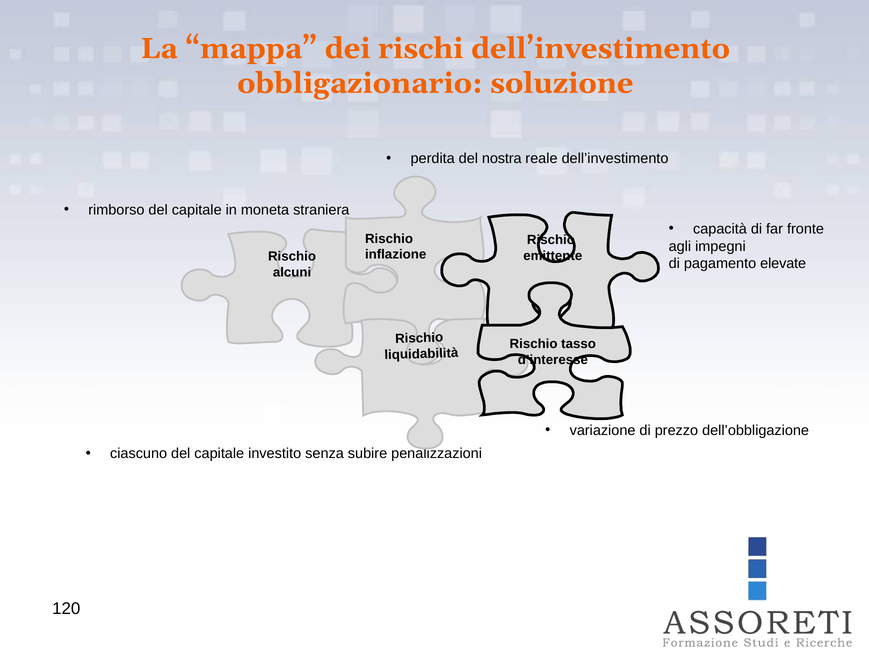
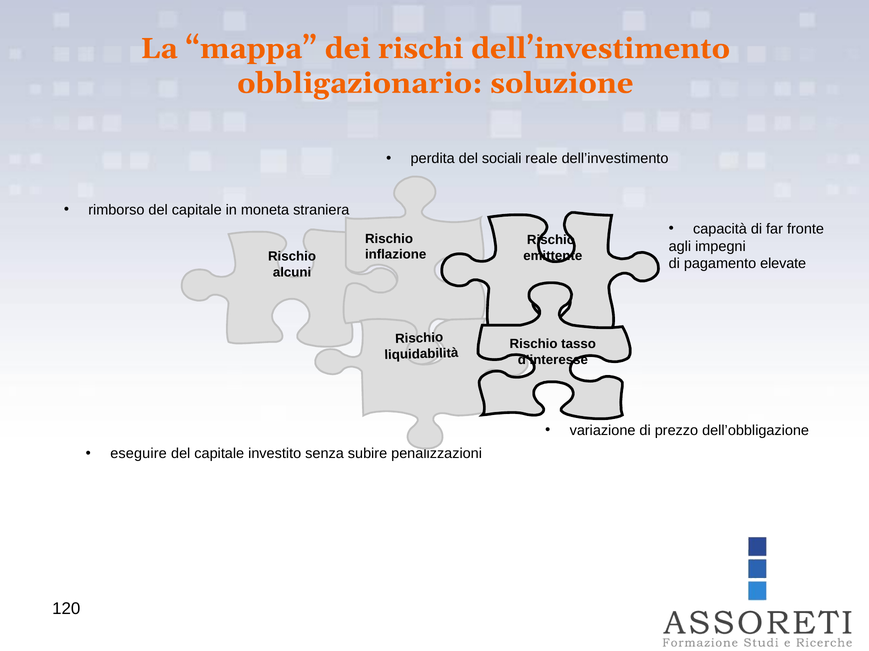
nostra: nostra -> sociali
ciascuno: ciascuno -> eseguire
